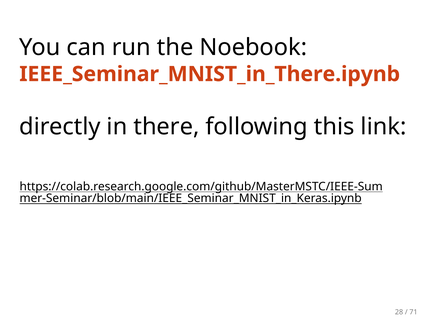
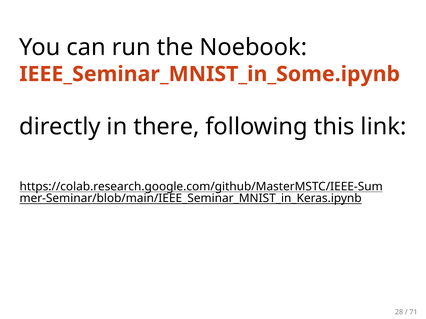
IEEE_Seminar_MNIST_in_There.ipynb: IEEE_Seminar_MNIST_in_There.ipynb -> IEEE_Seminar_MNIST_in_Some.ipynb
